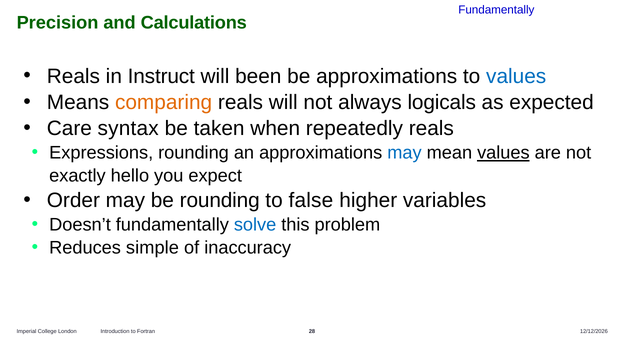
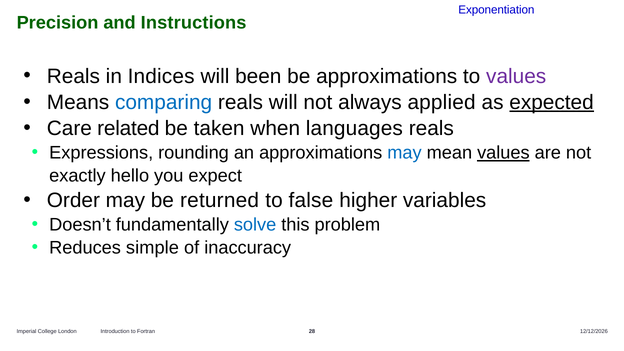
Fundamentally at (496, 10): Fundamentally -> Exponentiation
Calculations: Calculations -> Instructions
Instruct: Instruct -> Indices
values at (516, 76) colour: blue -> purple
comparing colour: orange -> blue
logicals: logicals -> applied
expected underline: none -> present
syntax: syntax -> related
repeatedly: repeatedly -> languages
be rounding: rounding -> returned
